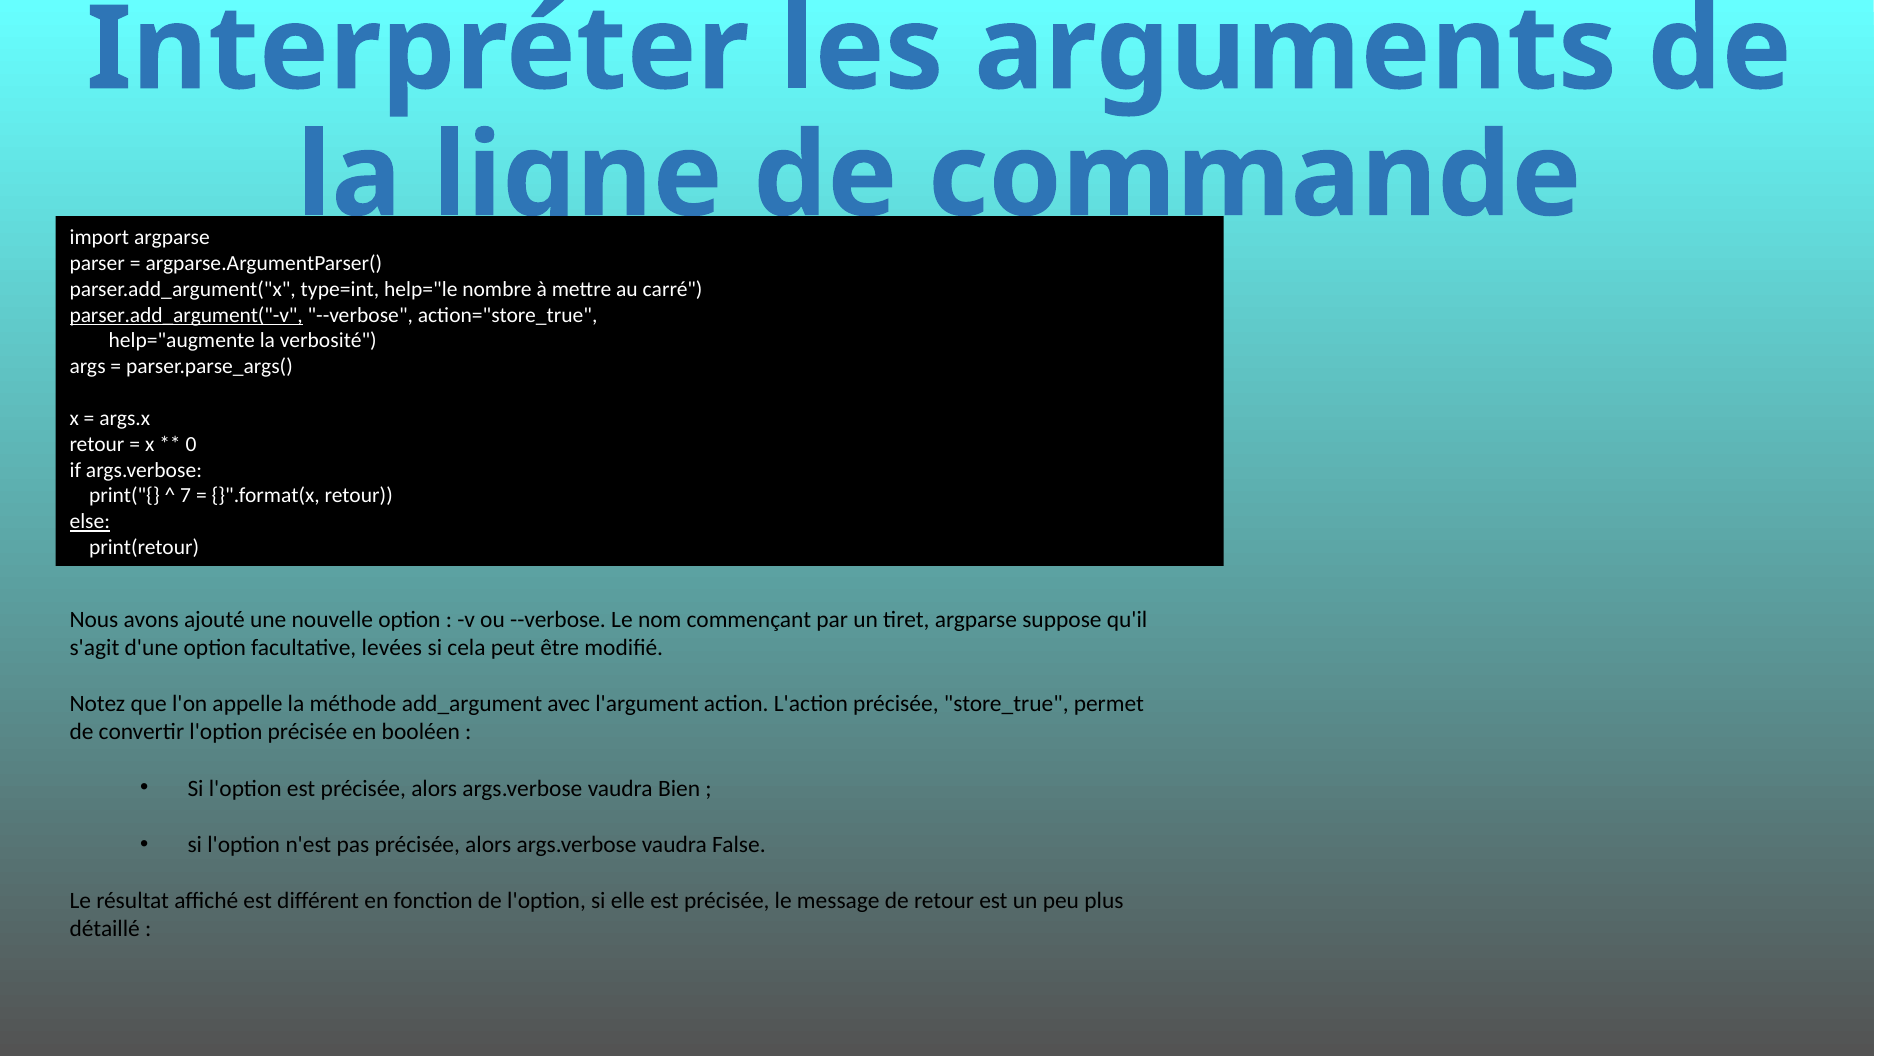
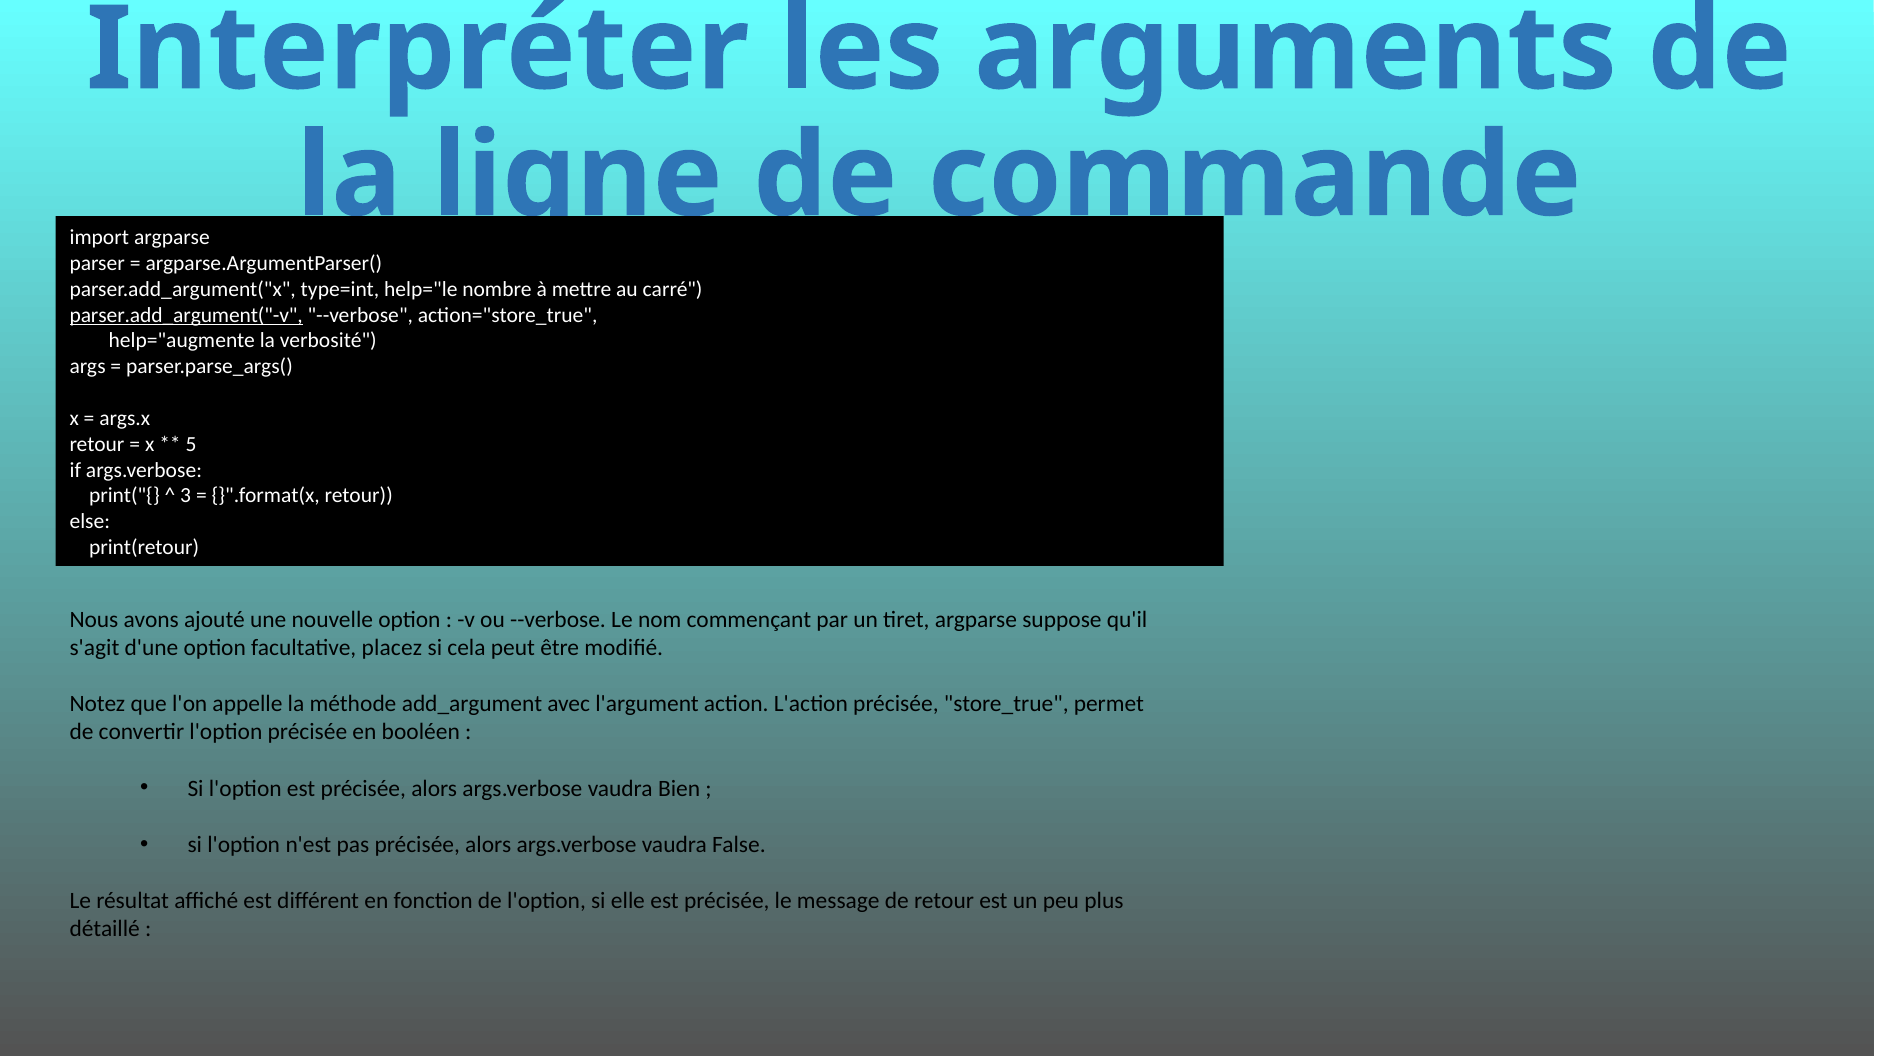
0: 0 -> 5
7: 7 -> 3
else underline: present -> none
levées: levées -> placez
